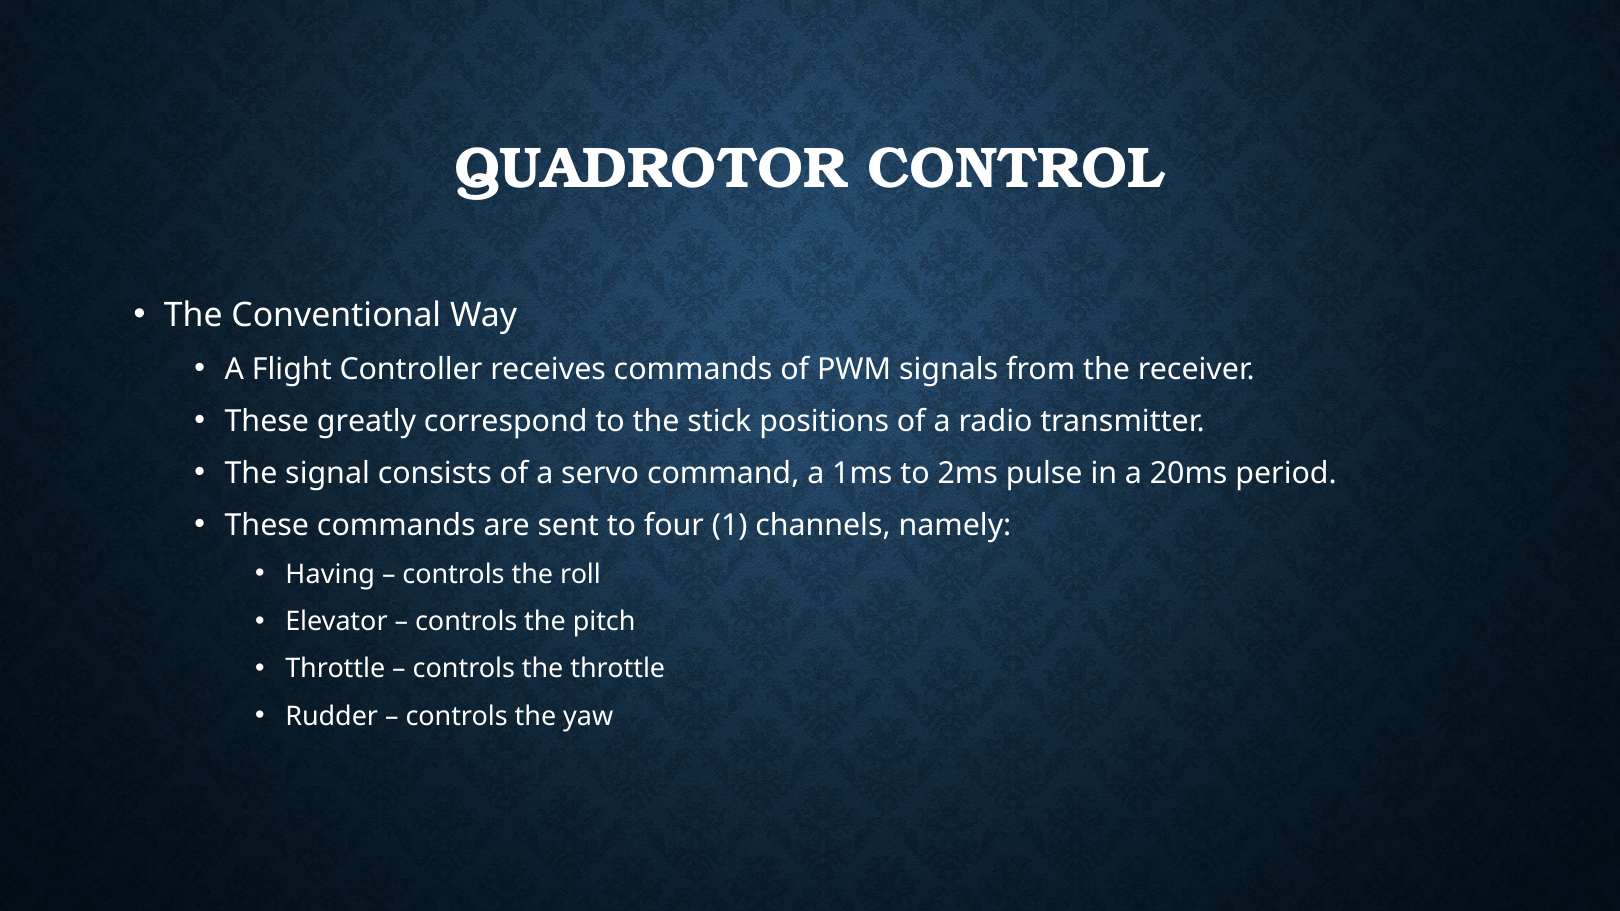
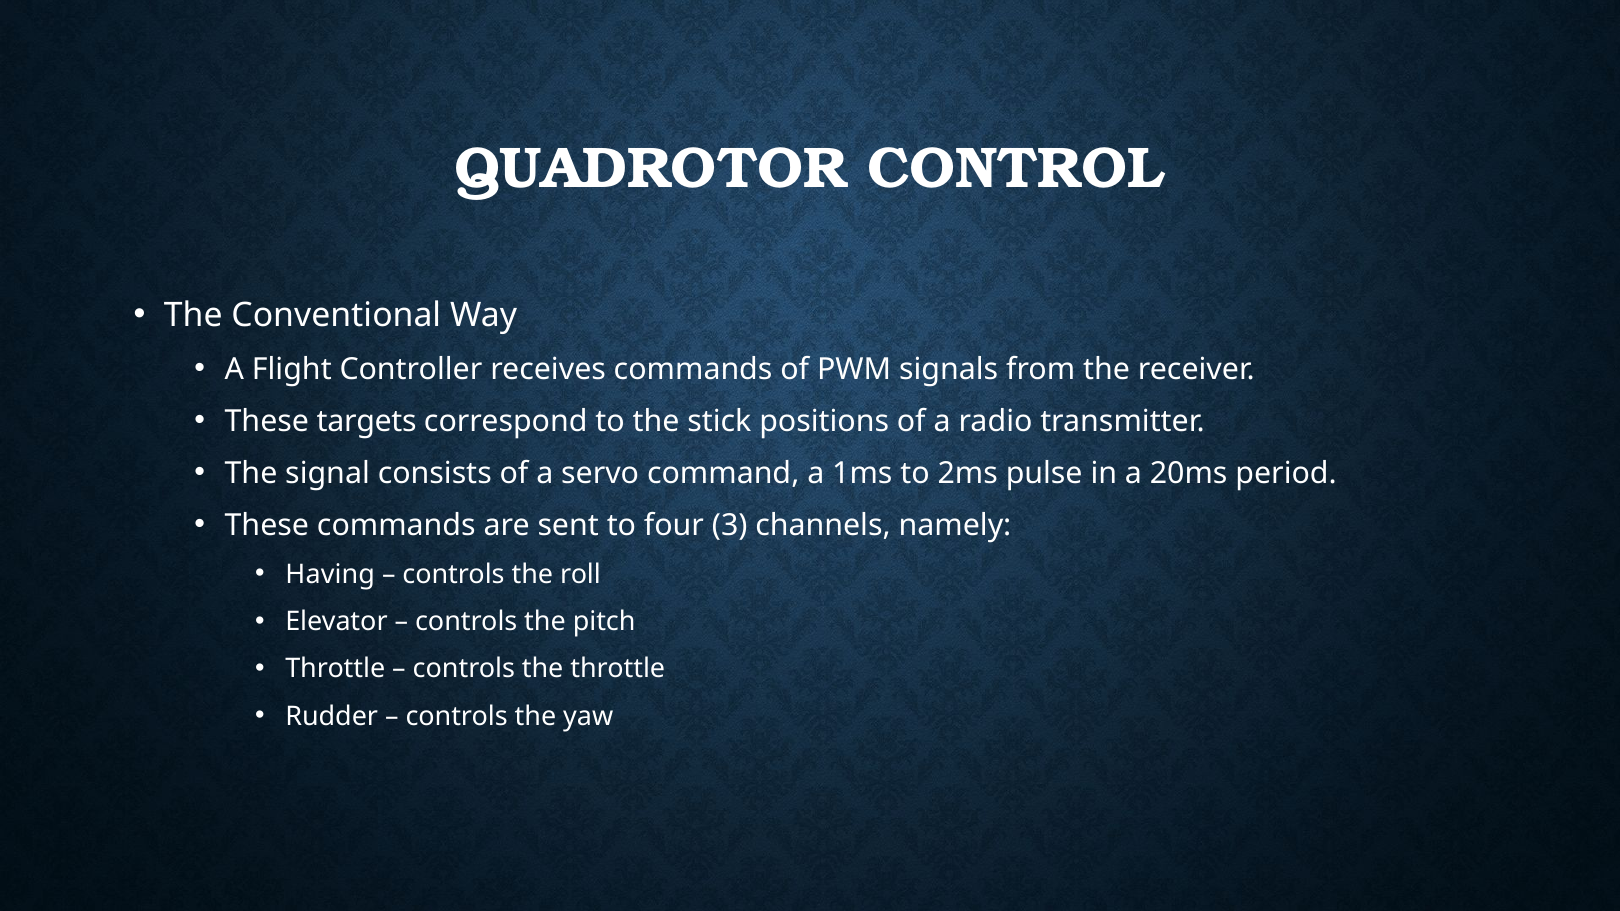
greatly: greatly -> targets
1: 1 -> 3
